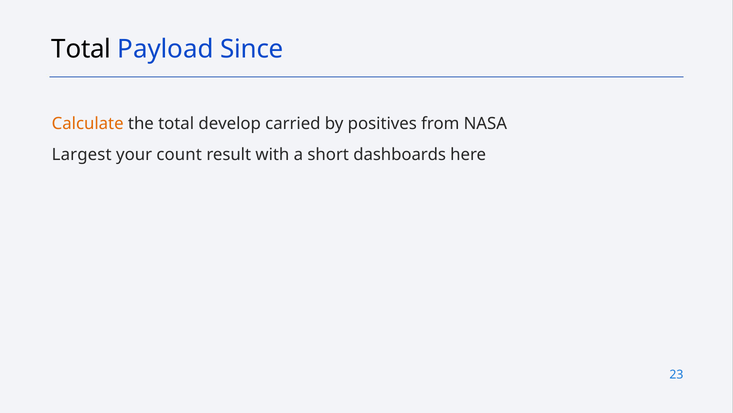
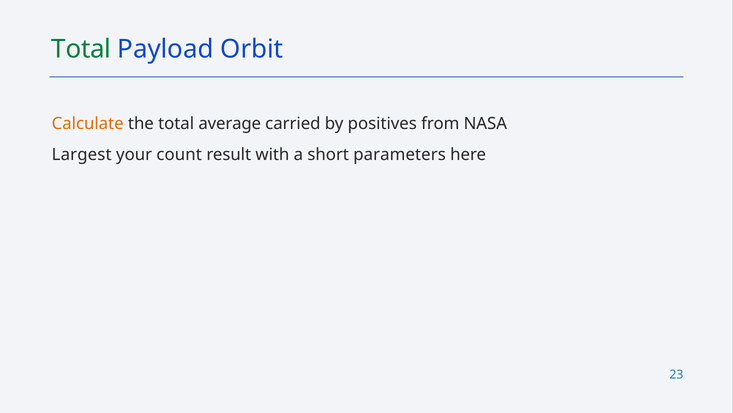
Total at (81, 49) colour: black -> green
Since: Since -> Orbit
develop: develop -> average
dashboards: dashboards -> parameters
